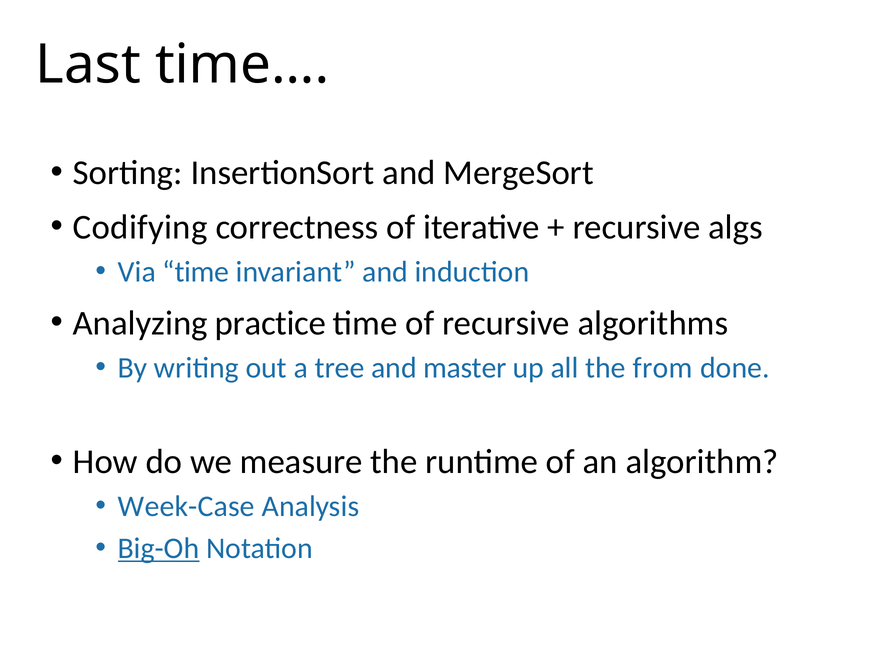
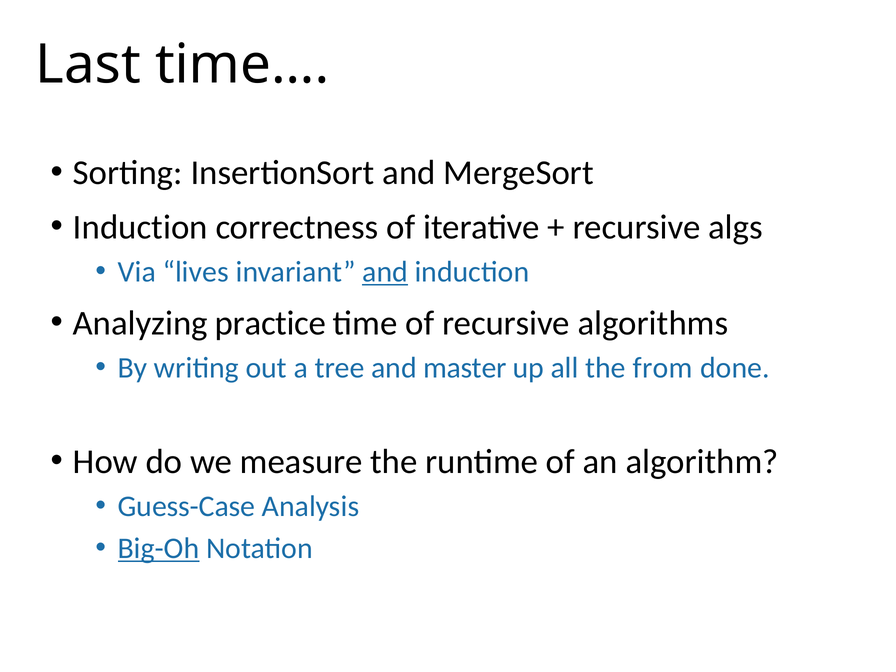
Codifying at (140, 227): Codifying -> Induction
Via time: time -> lives
and at (385, 272) underline: none -> present
Week-Case: Week-Case -> Guess-Case
